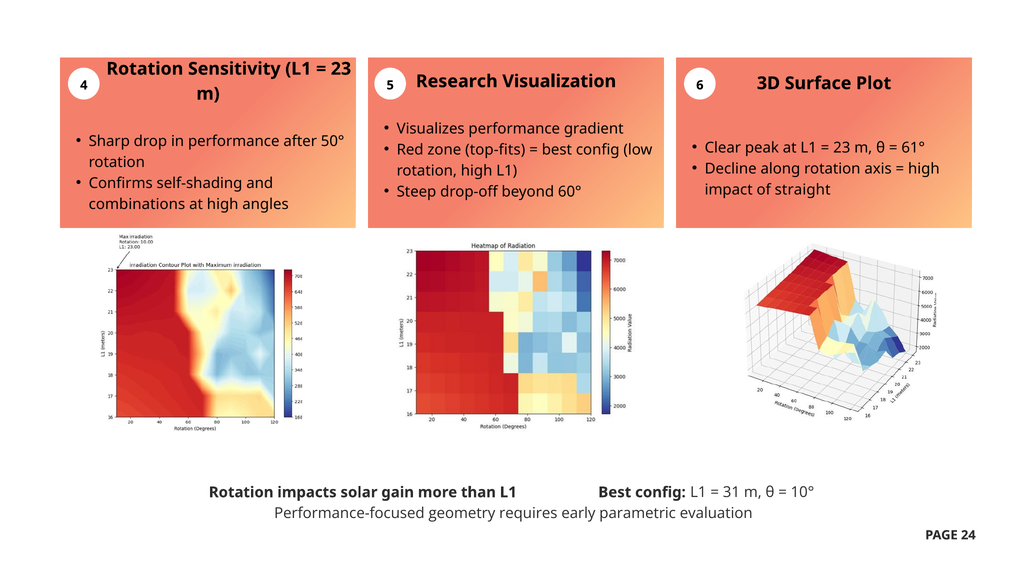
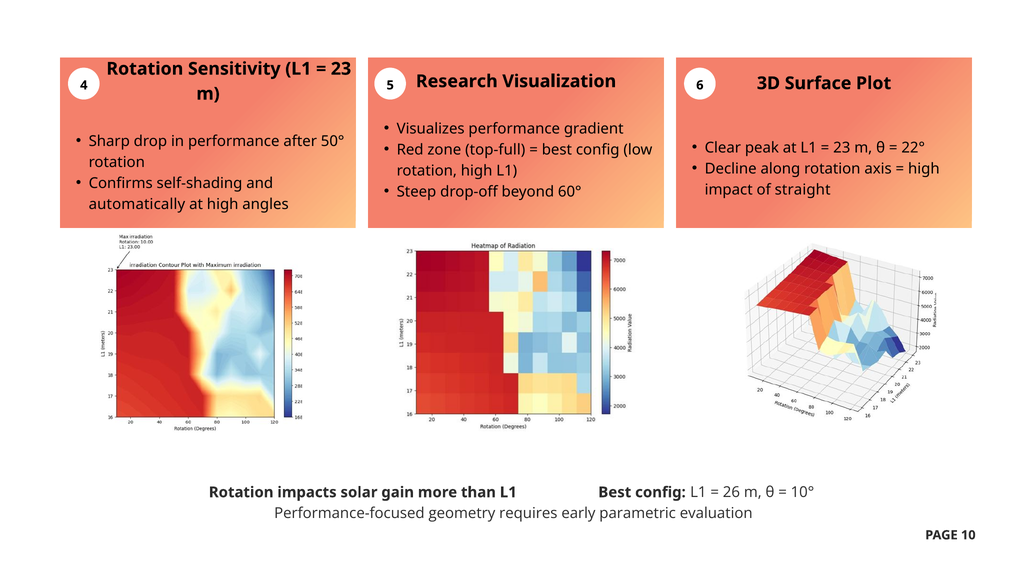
61°: 61° -> 22°
top-fits: top-fits -> top-full
combinations: combinations -> automatically
31: 31 -> 26
24: 24 -> 10
